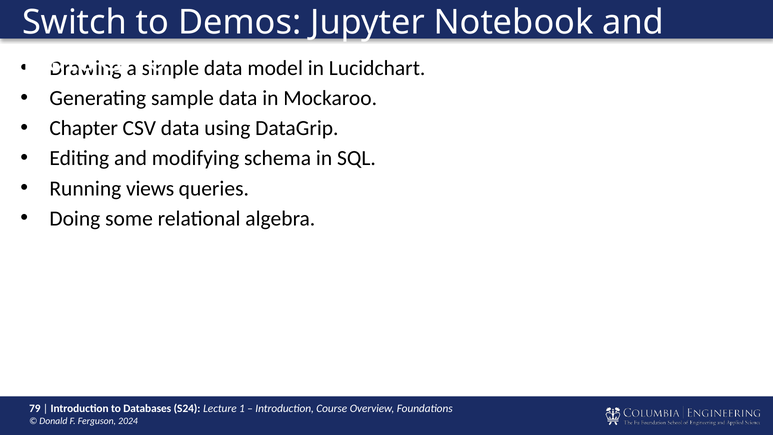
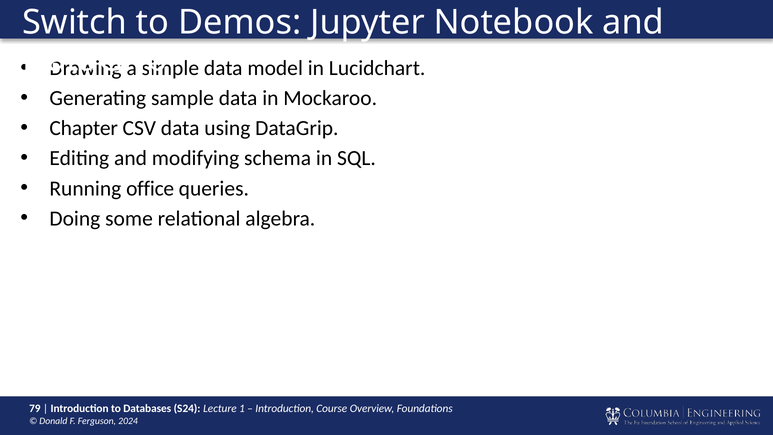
views: views -> office
